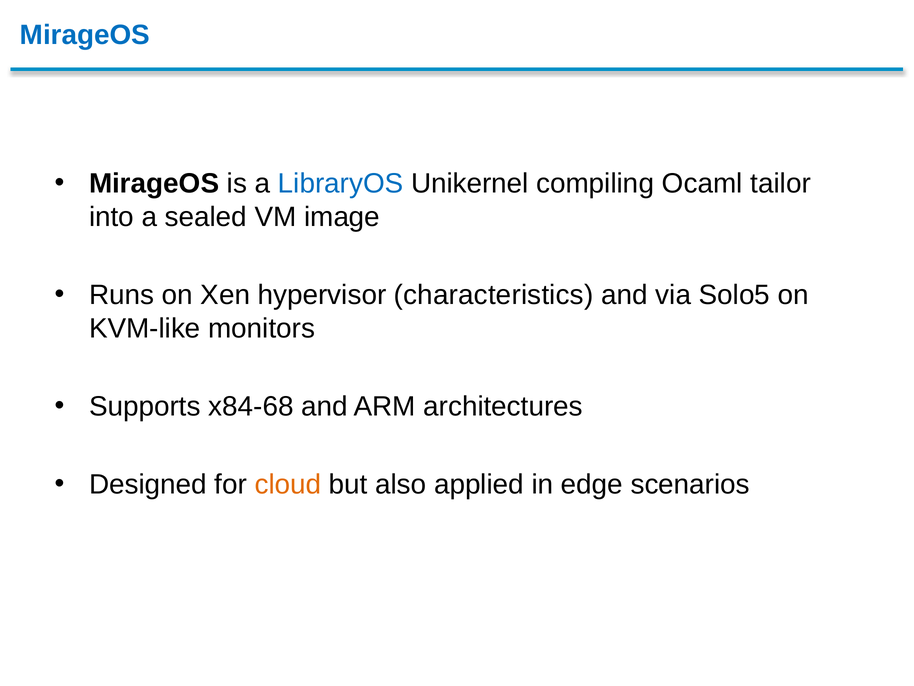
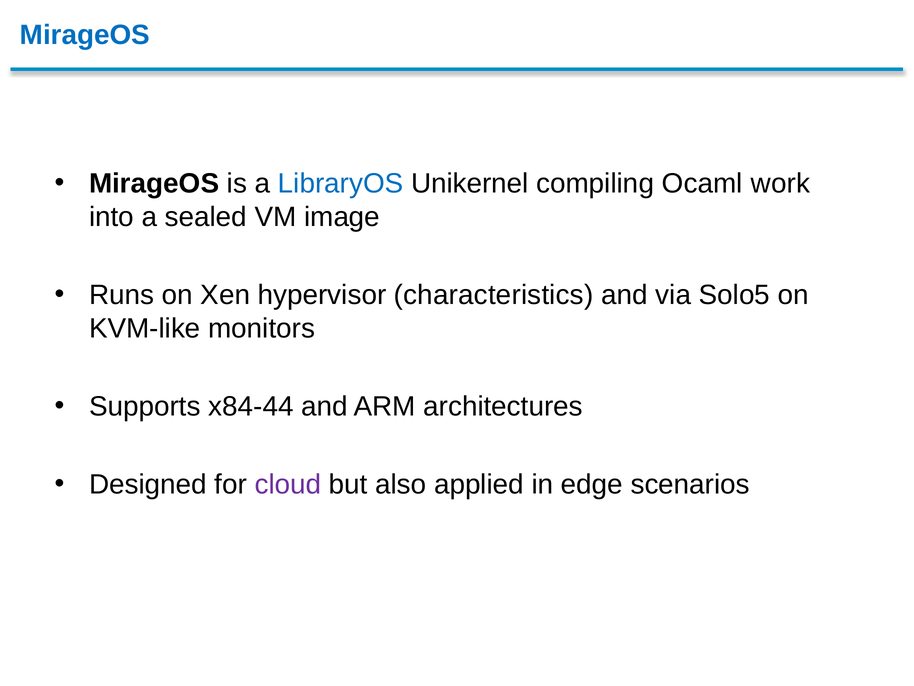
tailor: tailor -> work
x84-68: x84-68 -> x84-44
cloud colour: orange -> purple
